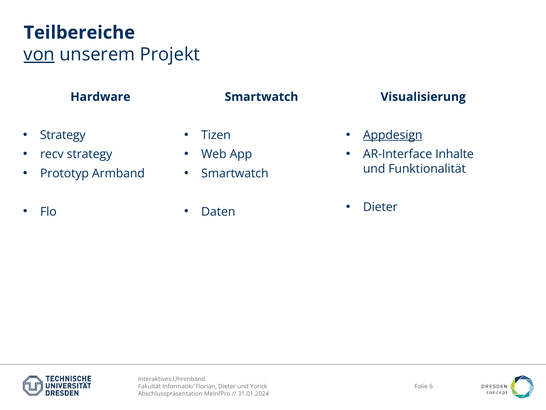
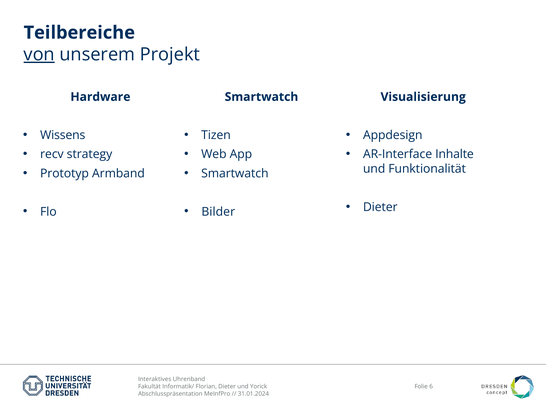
Strategy at (63, 135): Strategy -> Wissens
Appdesign underline: present -> none
Daten: Daten -> Bilder
